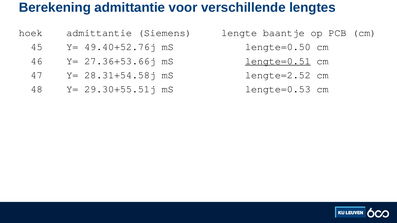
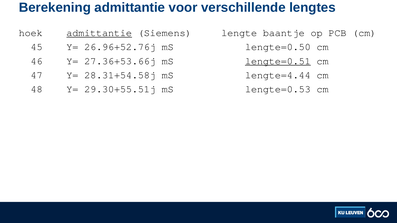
admittantie at (99, 33) underline: none -> present
49.40+52.76j: 49.40+52.76j -> 26.96+52.76j
lengte=2.52: lengte=2.52 -> lengte=4.44
